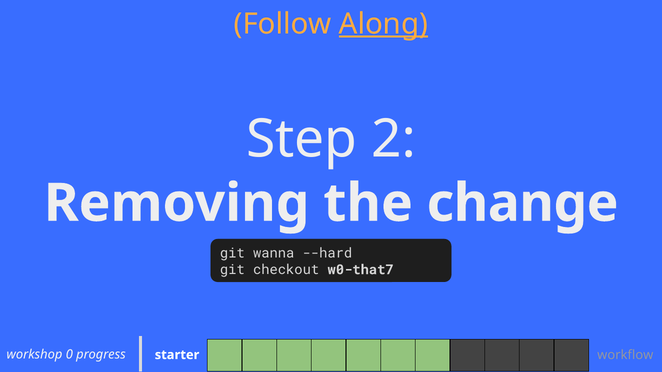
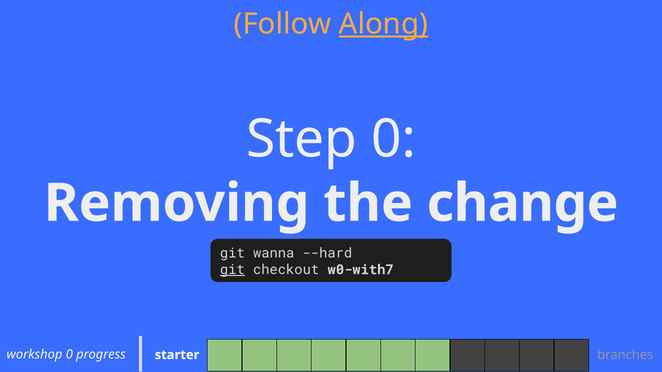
Step 2: 2 -> 0
git at (232, 270) underline: none -> present
w0-that7: w0-that7 -> w0-with7
workflow: workflow -> branches
